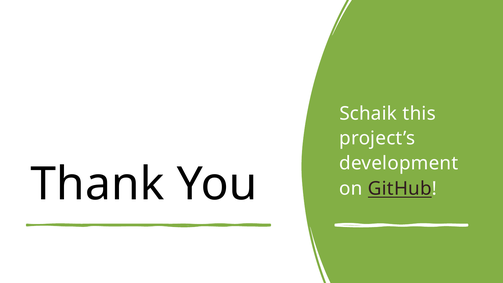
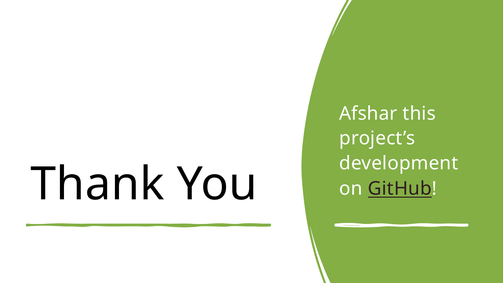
Schaik: Schaik -> Afshar
